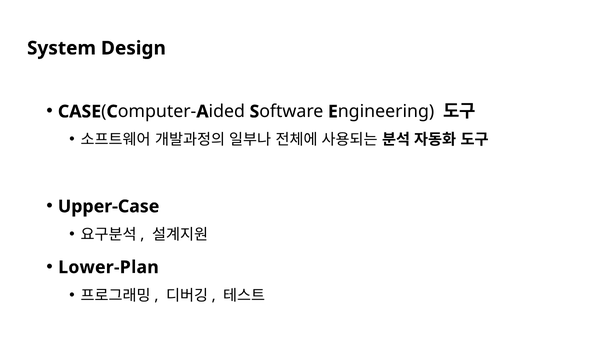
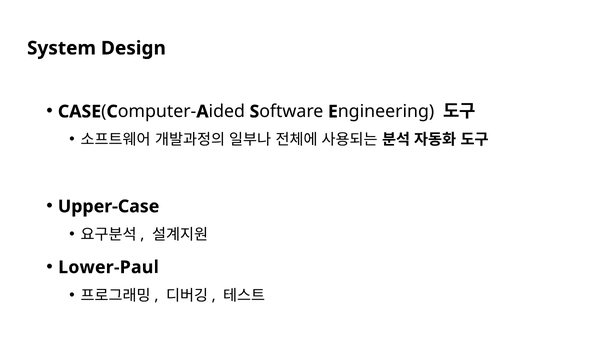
Lower-Plan: Lower-Plan -> Lower-Paul
